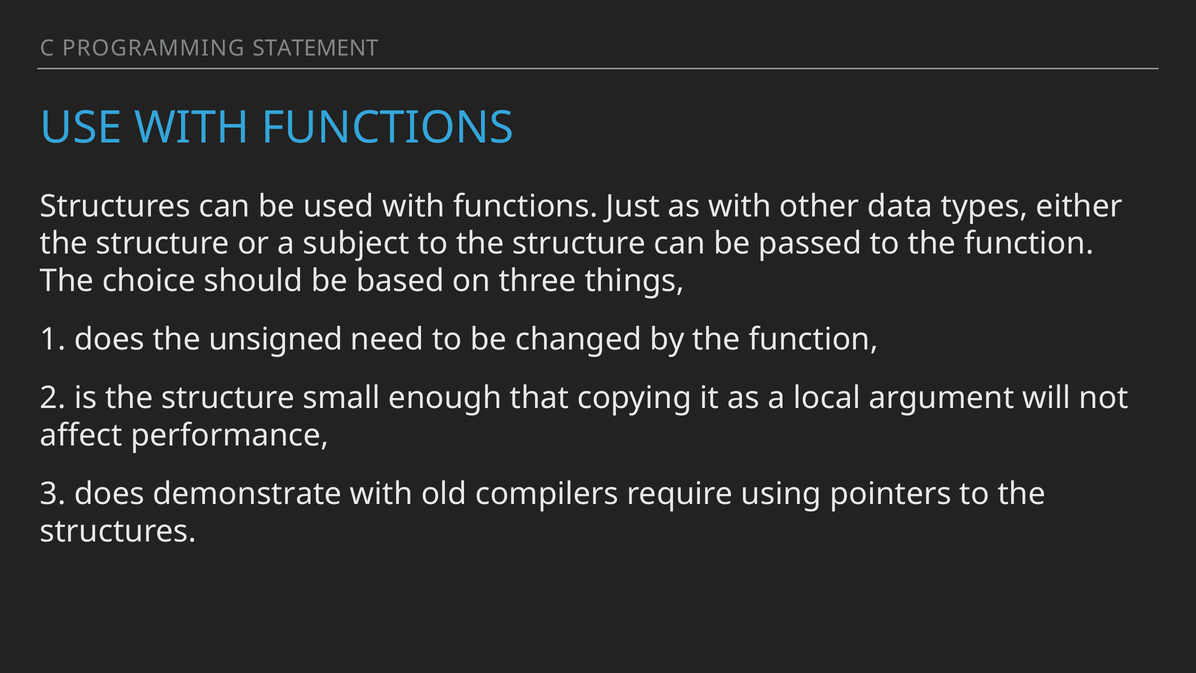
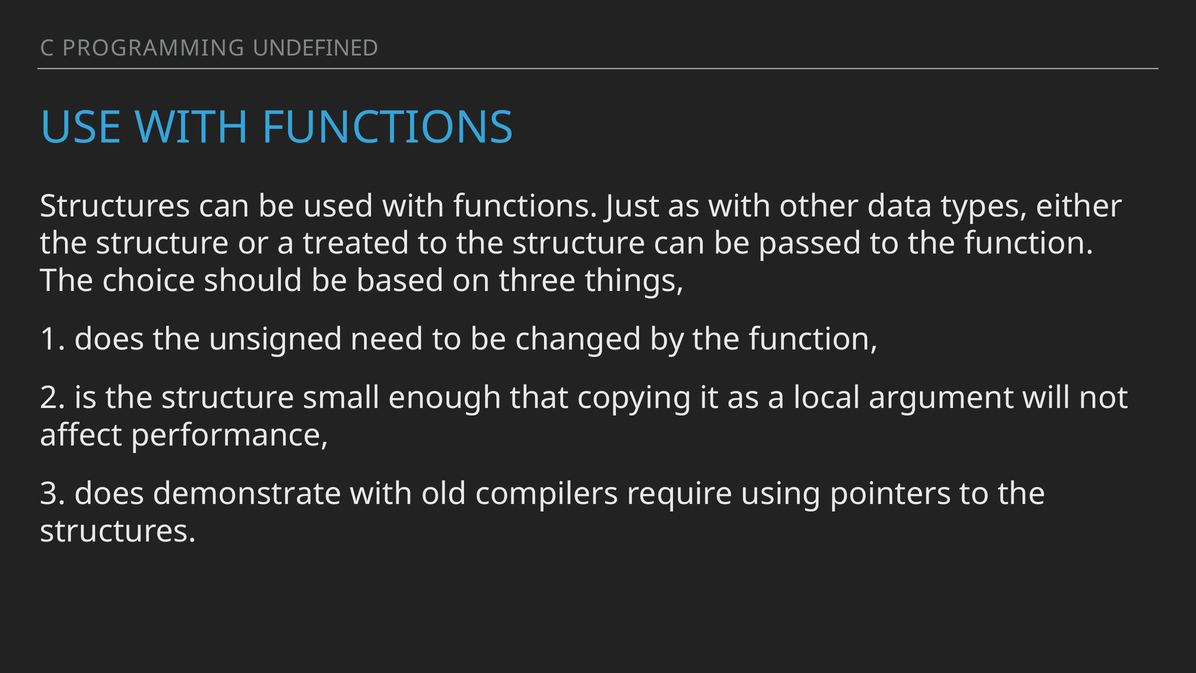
STATEMENT: STATEMENT -> UNDEFINED
subject: subject -> treated
